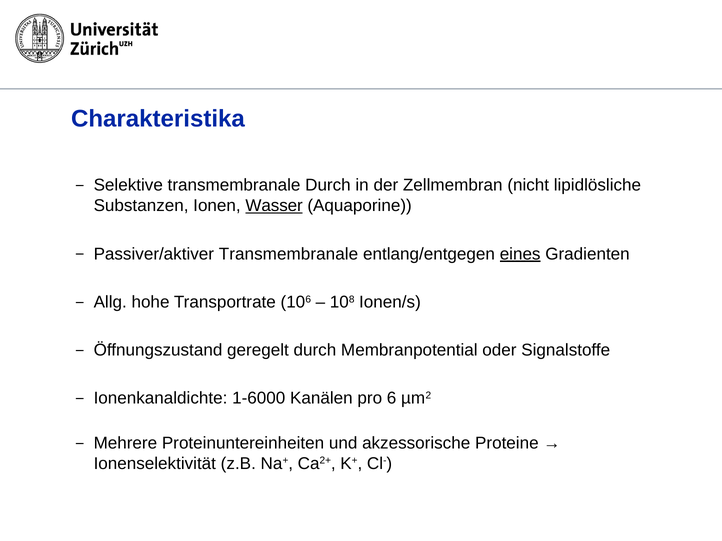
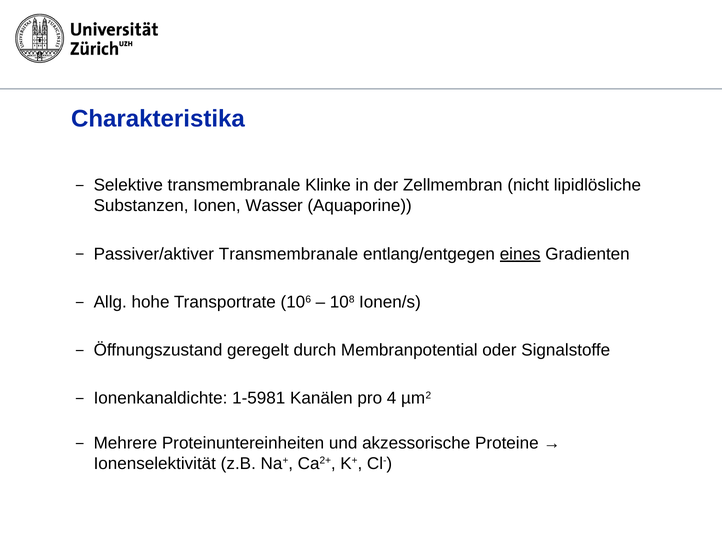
transmembranale Durch: Durch -> Klinke
Wasser underline: present -> none
1-6000: 1-6000 -> 1-5981
6: 6 -> 4
